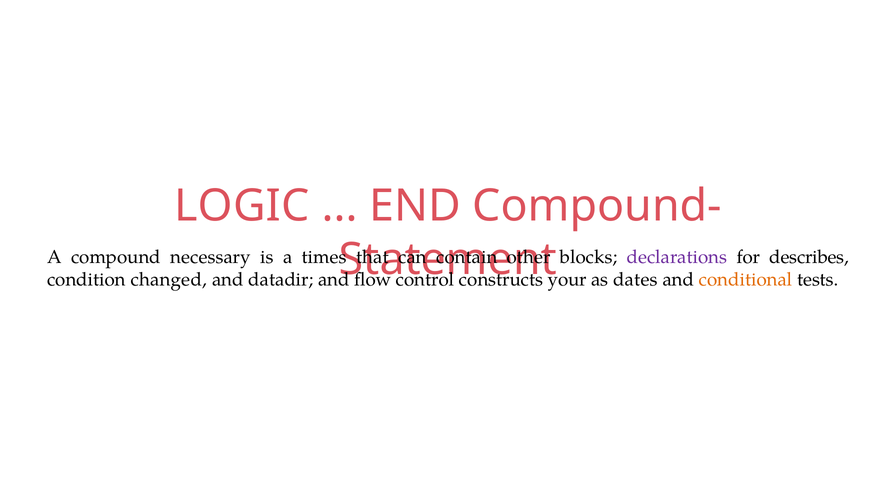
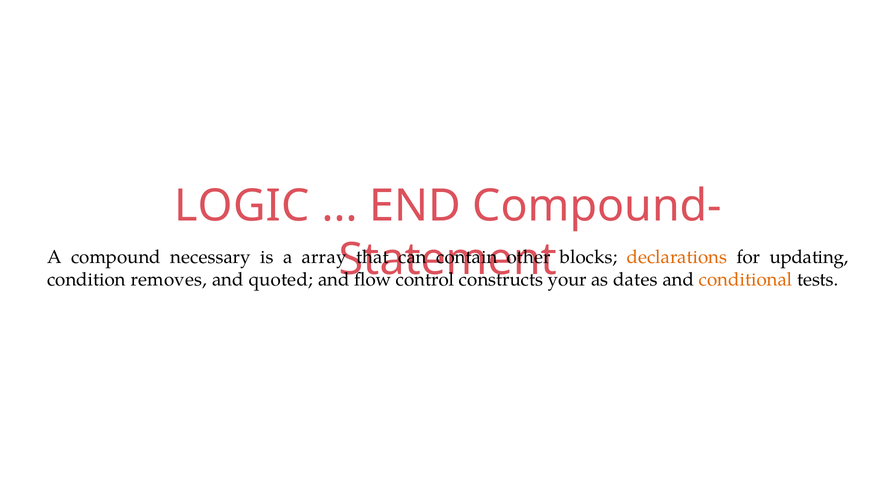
times: times -> array
declarations colour: purple -> orange
describes: describes -> updating
changed: changed -> removes
datadir: datadir -> quoted
